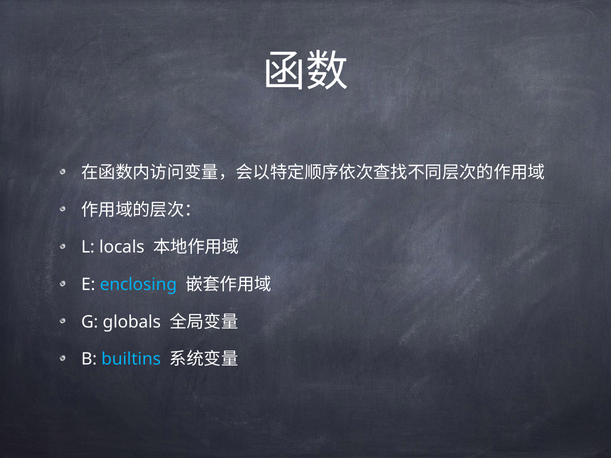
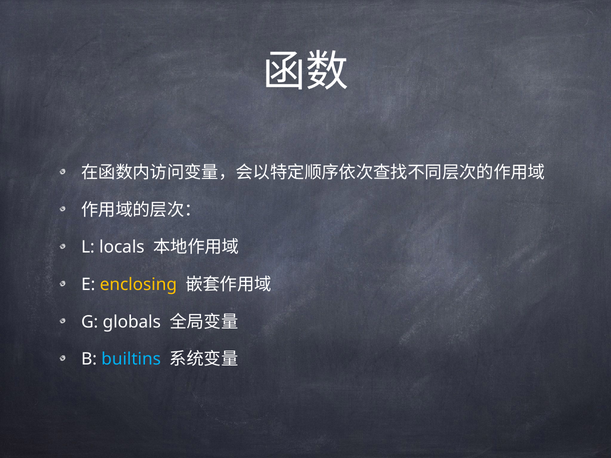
enclosing colour: light blue -> yellow
